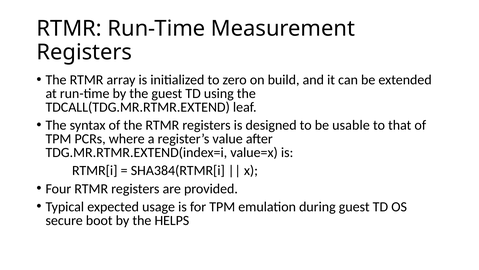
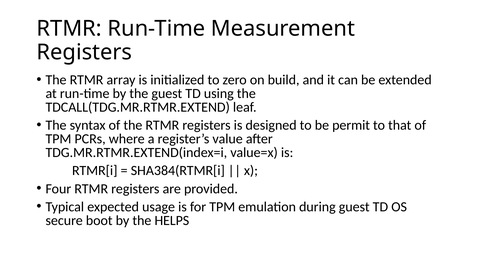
usable: usable -> permit
